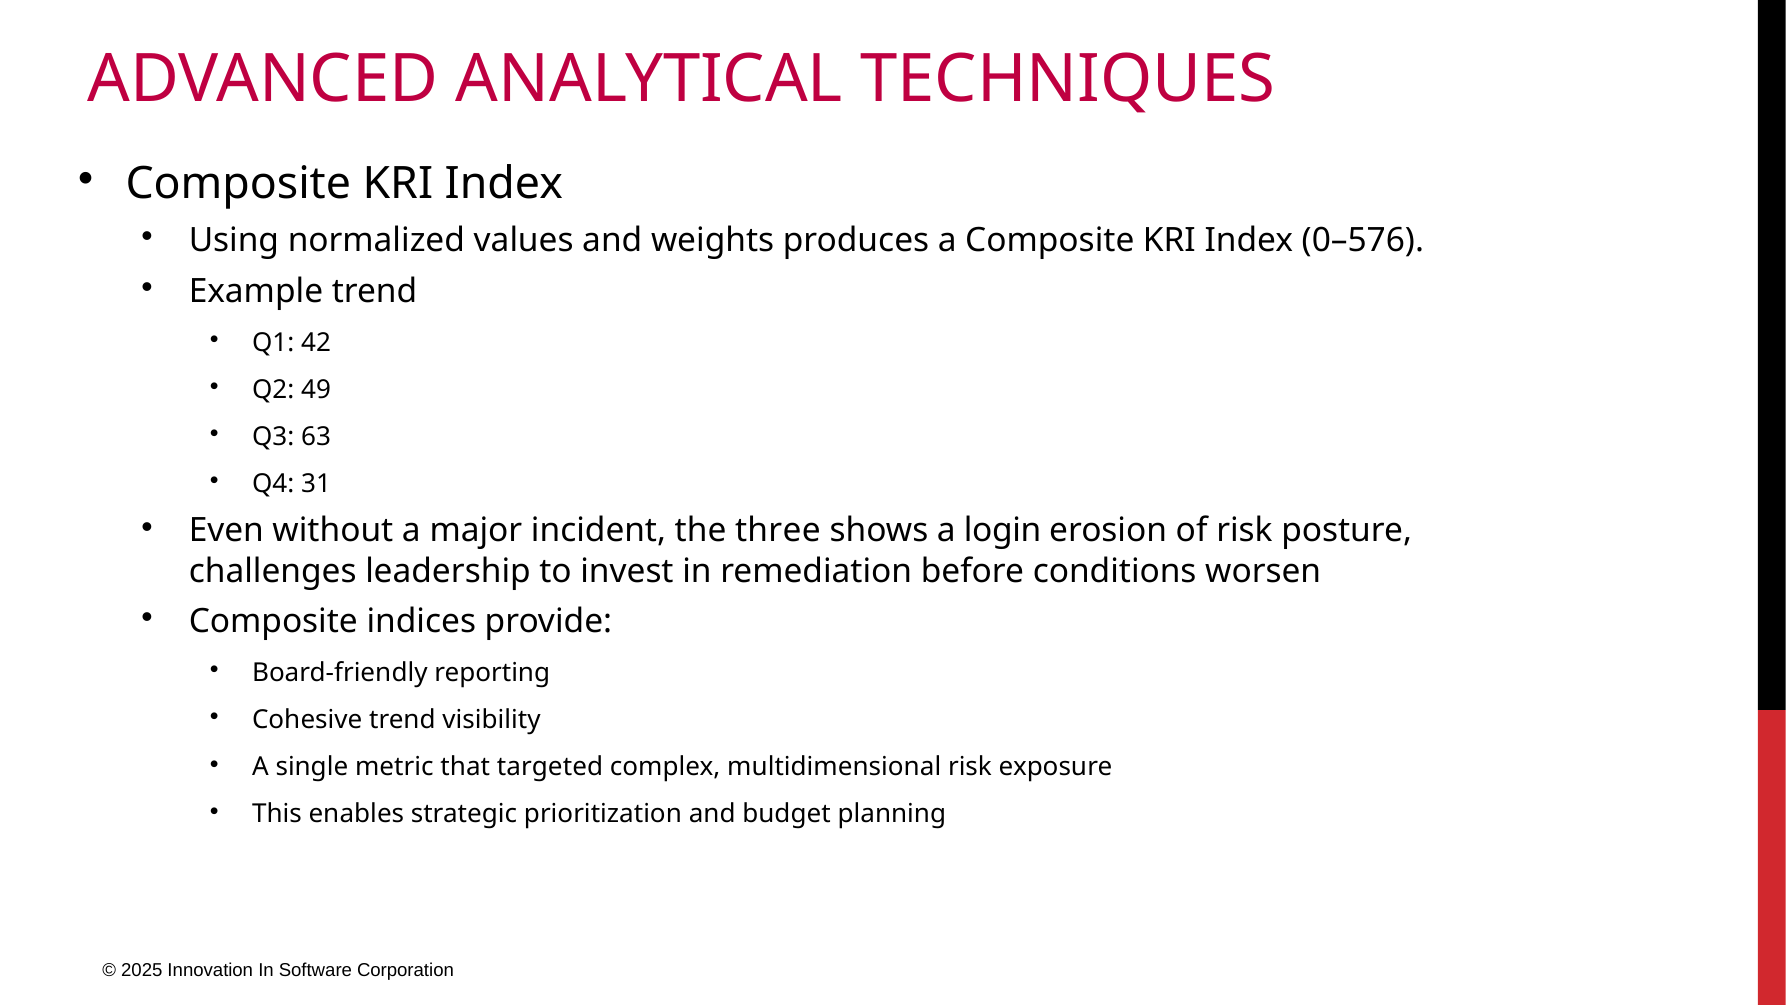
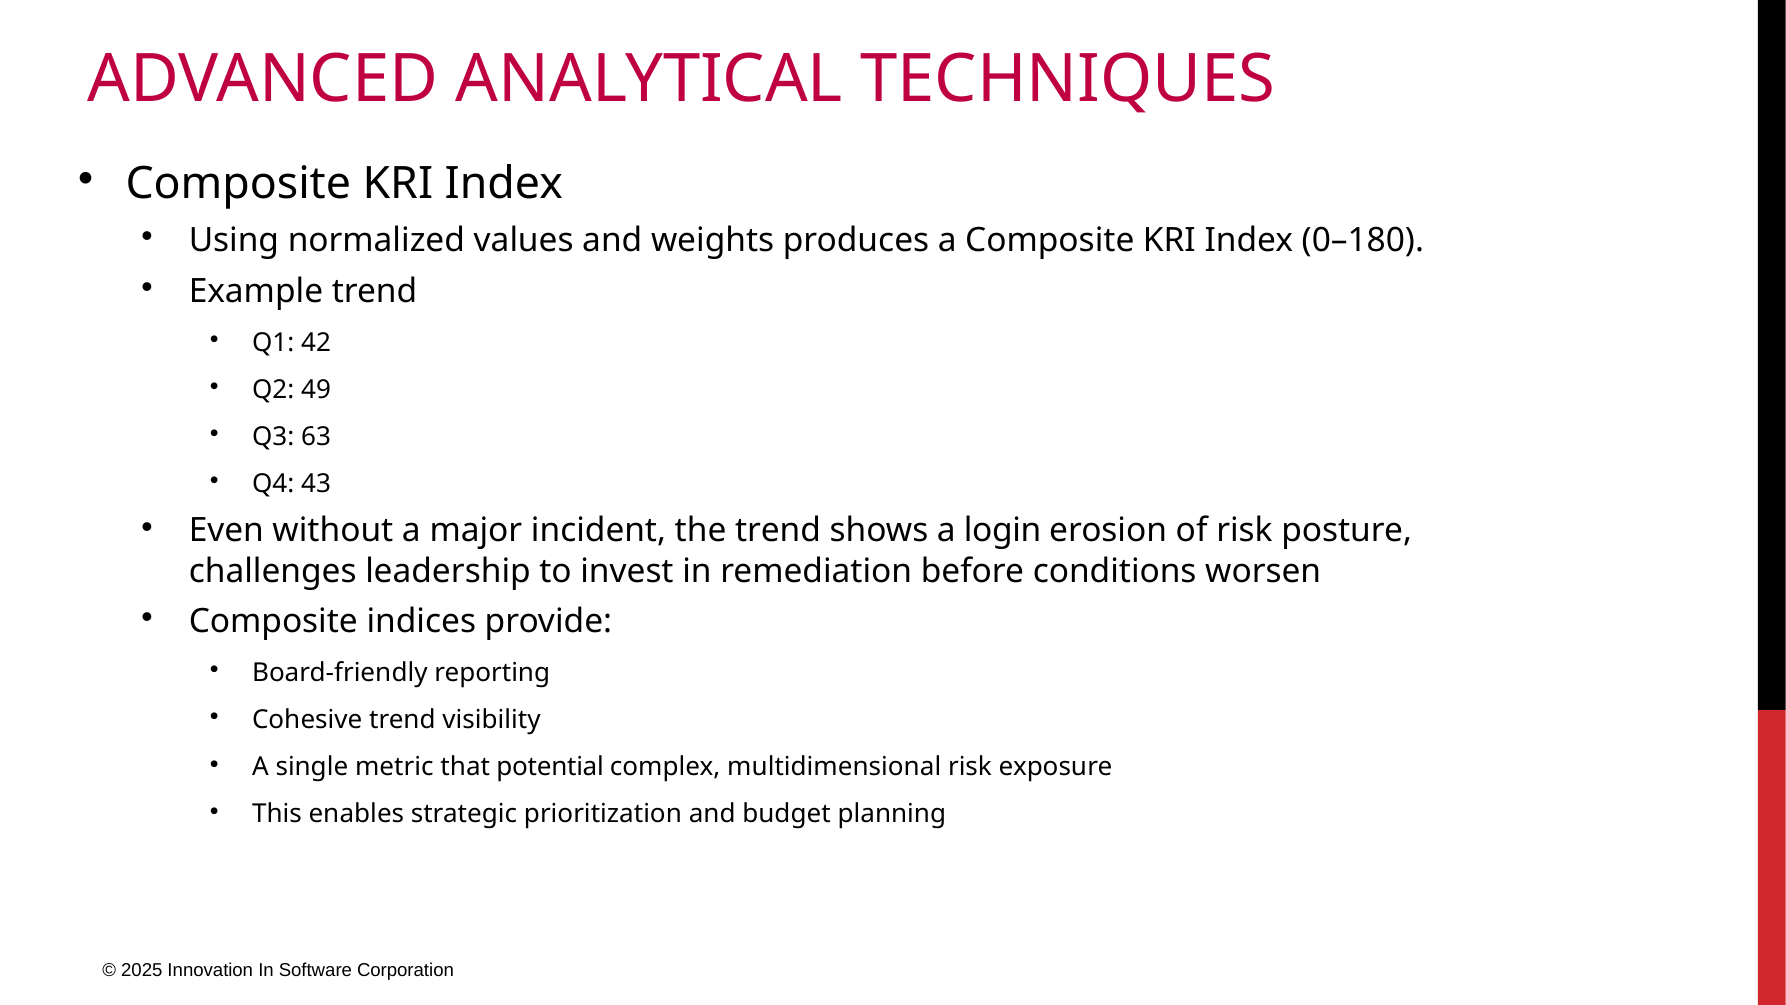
0–576: 0–576 -> 0–180
31: 31 -> 43
the three: three -> trend
targeted: targeted -> potential
